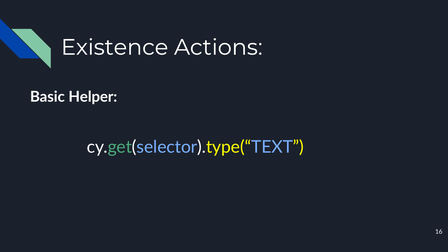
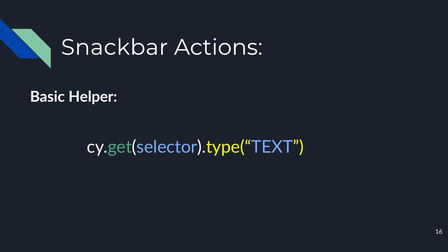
Existence: Existence -> Snackbar
